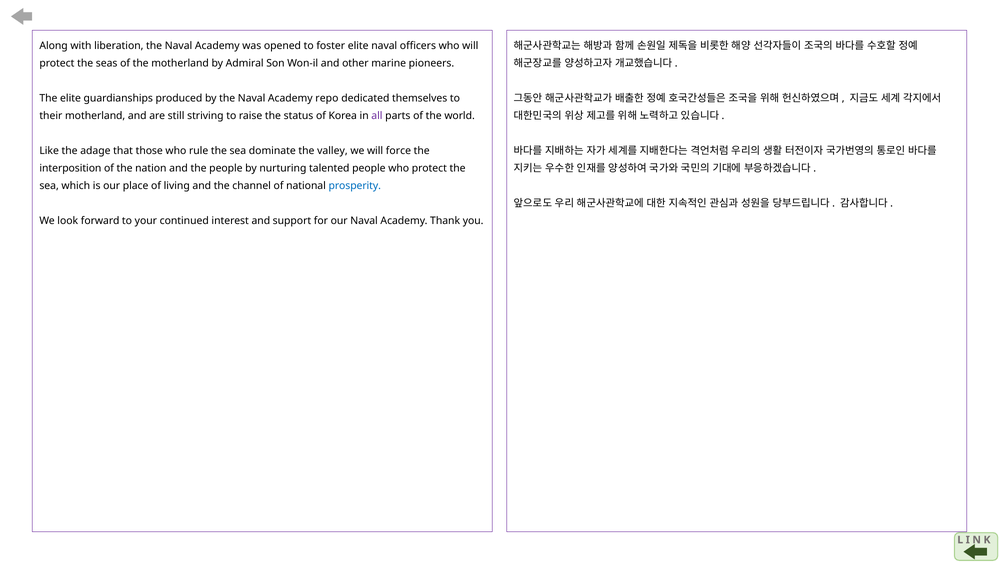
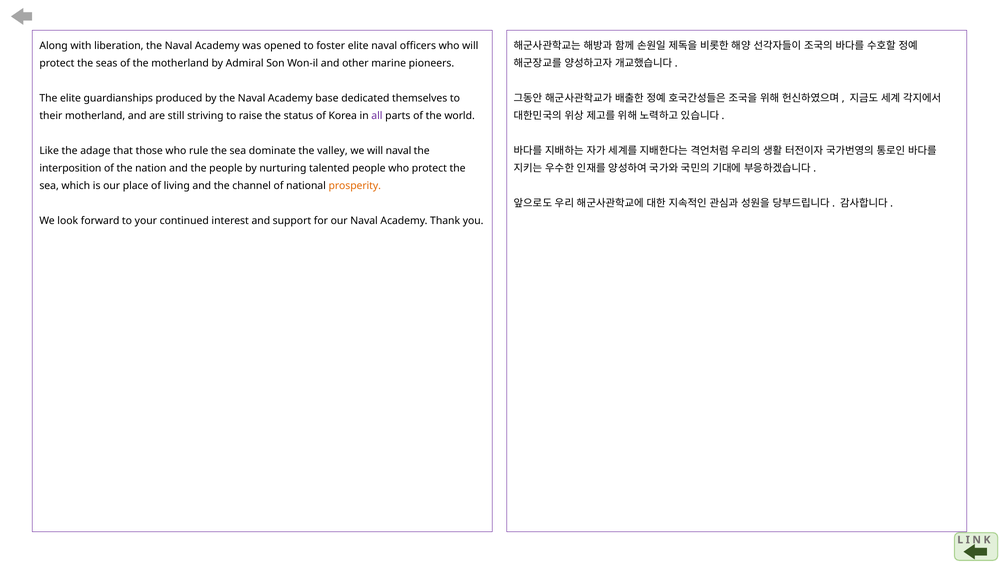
repo: repo -> base
will force: force -> naval
prosperity colour: blue -> orange
